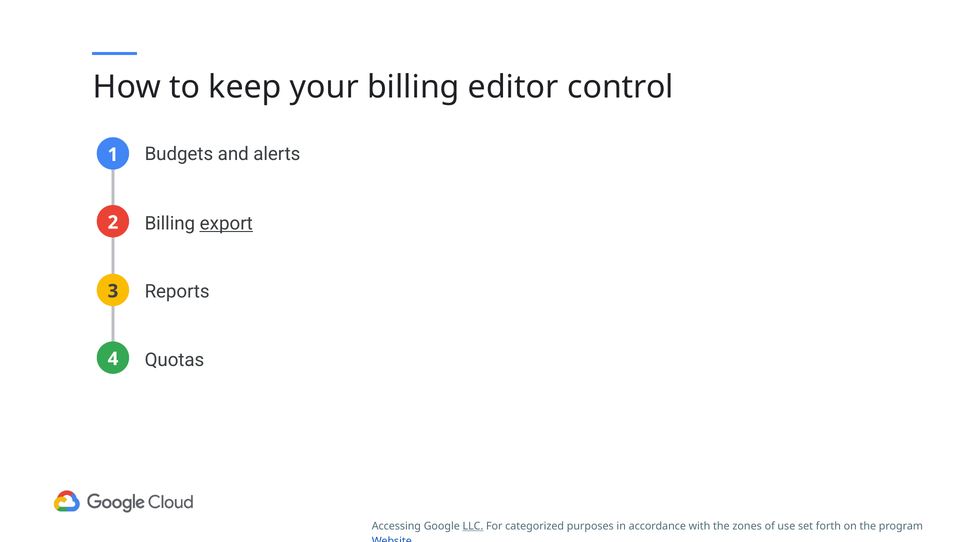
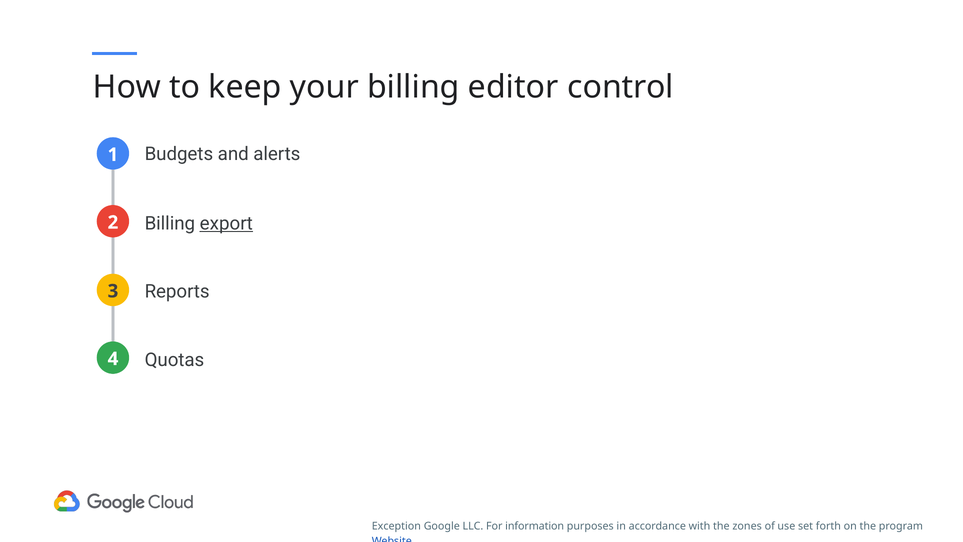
Accessing: Accessing -> Exception
LLC underline: present -> none
categorized: categorized -> information
